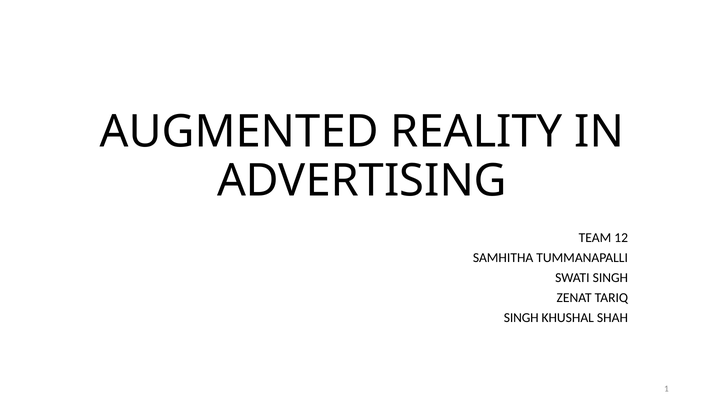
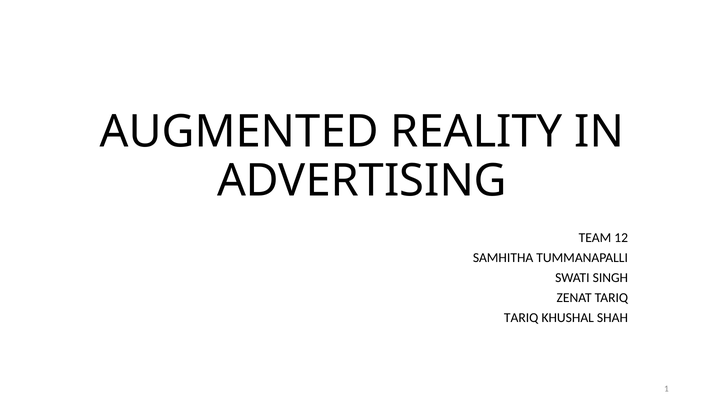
SINGH at (521, 318): SINGH -> TARIQ
